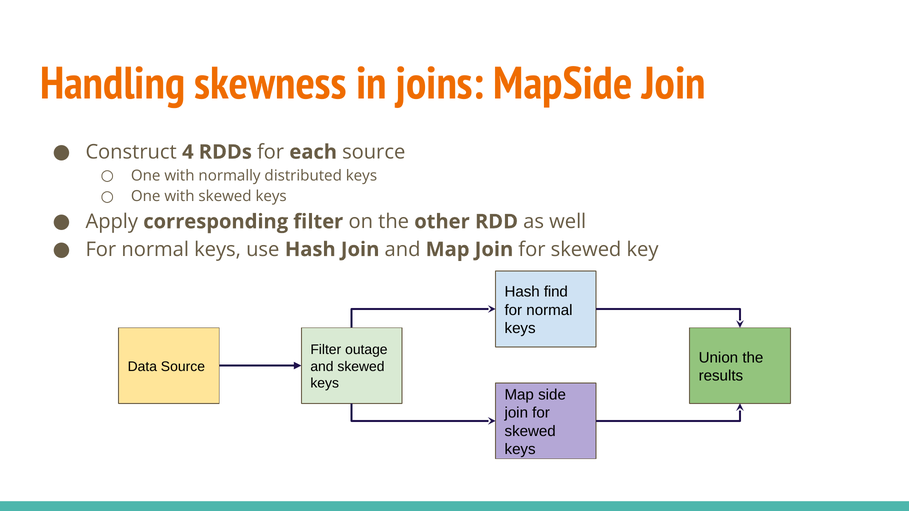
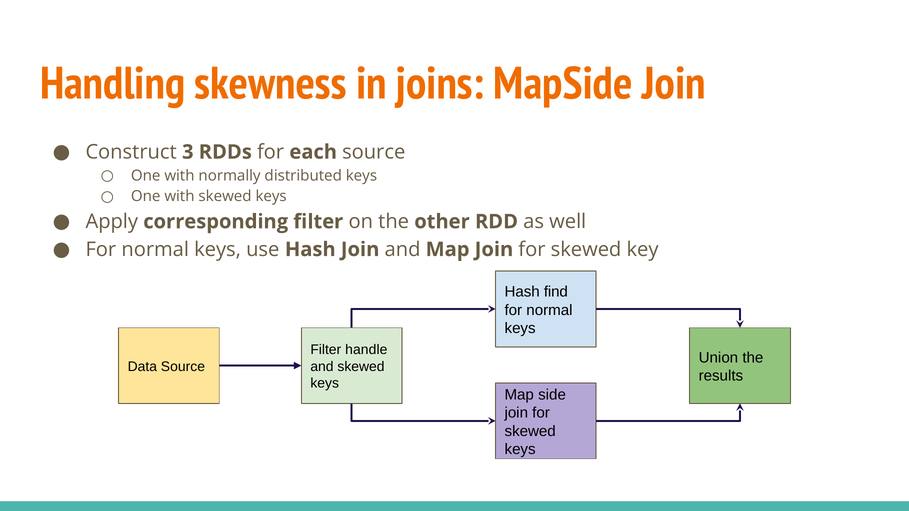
4: 4 -> 3
outage: outage -> handle
